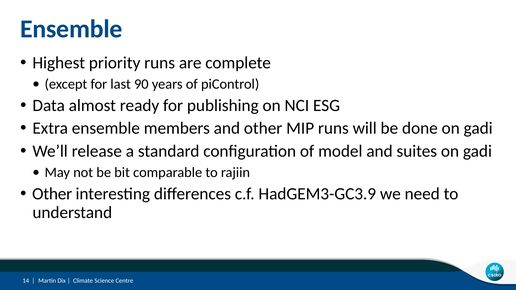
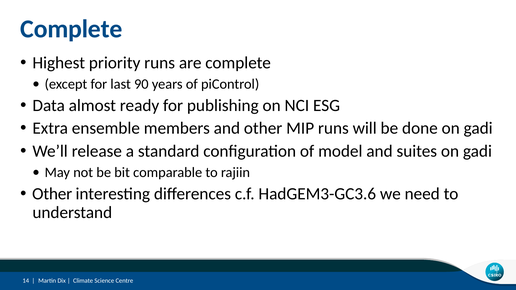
Ensemble at (71, 29): Ensemble -> Complete
HadGEM3-GC3.9: HadGEM3-GC3.9 -> HadGEM3-GC3.6
